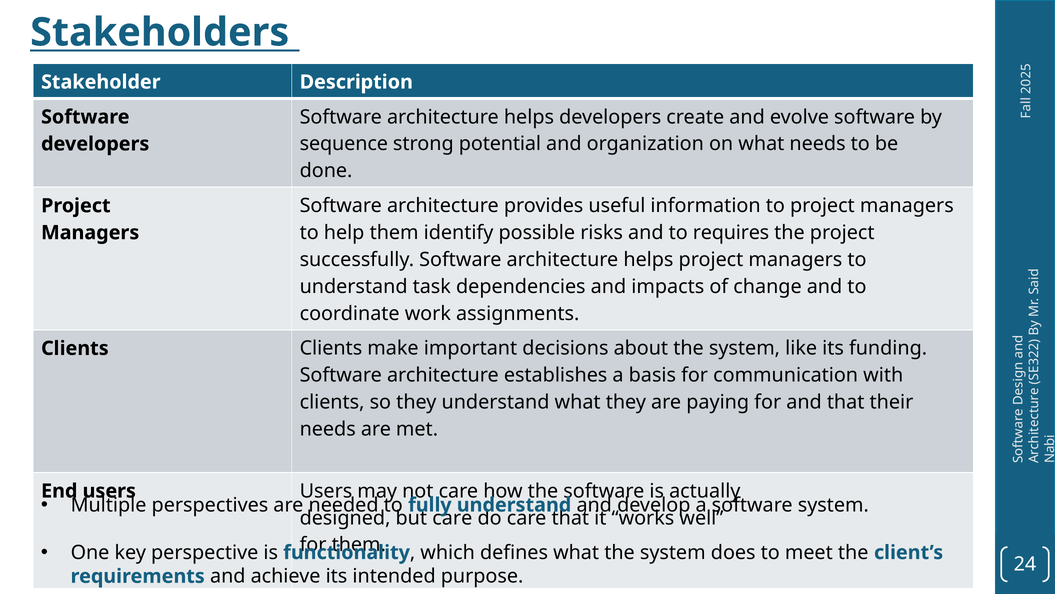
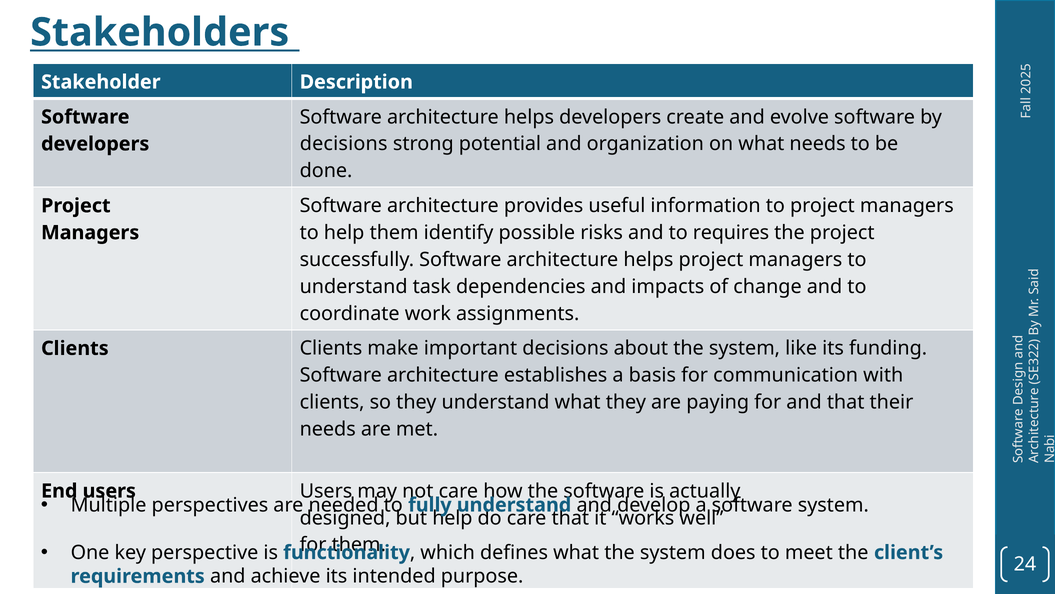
sequence at (344, 144): sequence -> decisions
but care: care -> help
